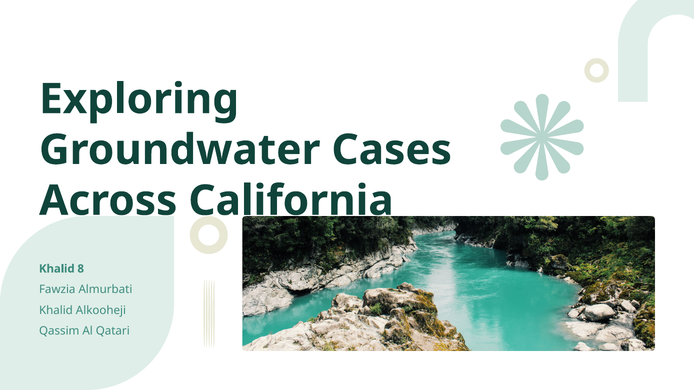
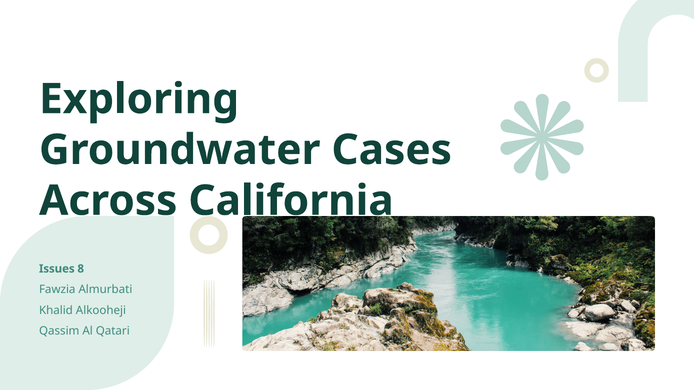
Khalid at (57, 269): Khalid -> Issues
